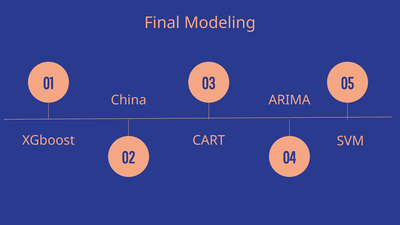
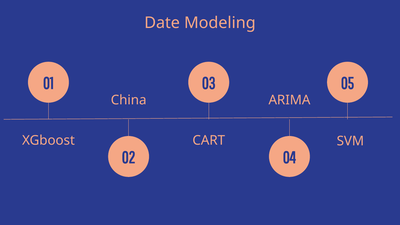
Final: Final -> Date
